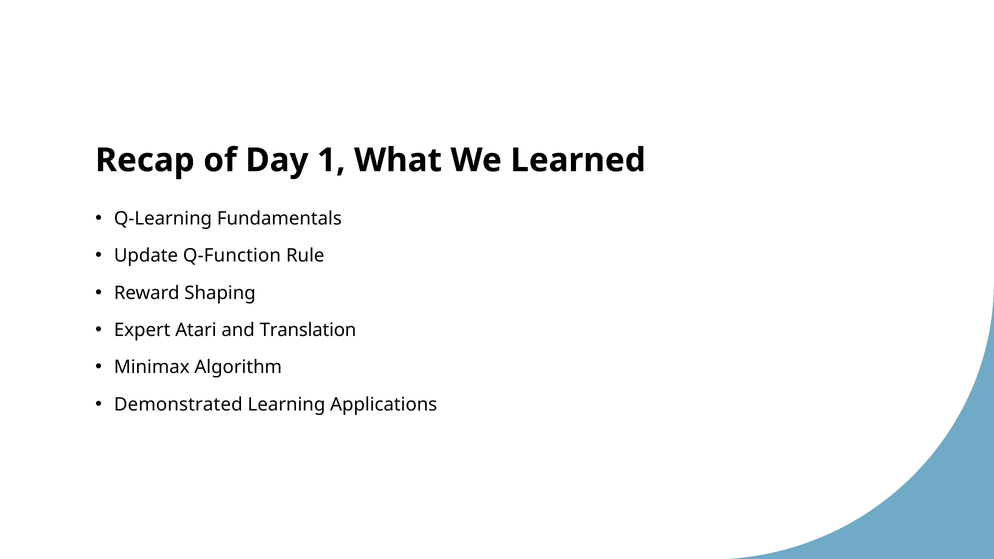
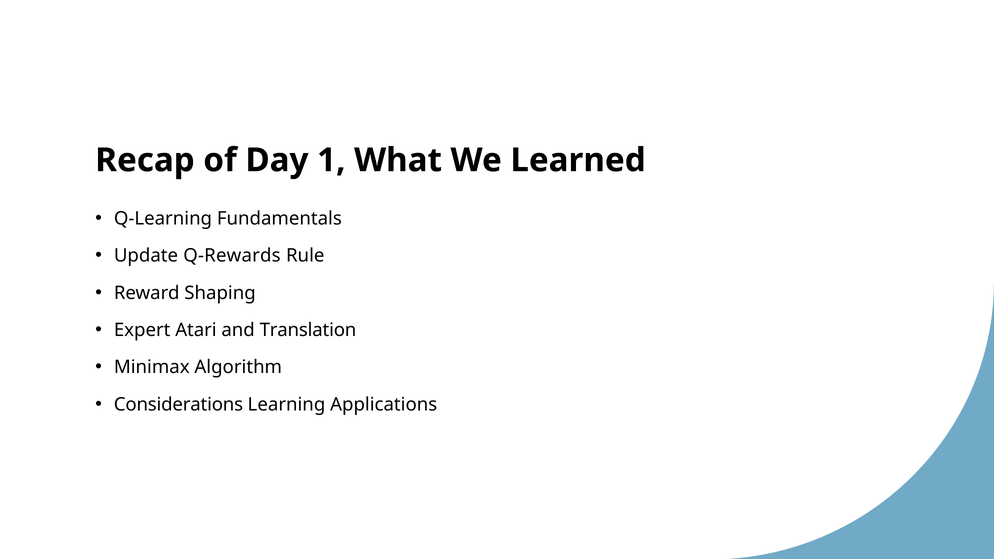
Q-Function: Q-Function -> Q-Rewards
Demonstrated: Demonstrated -> Considerations
